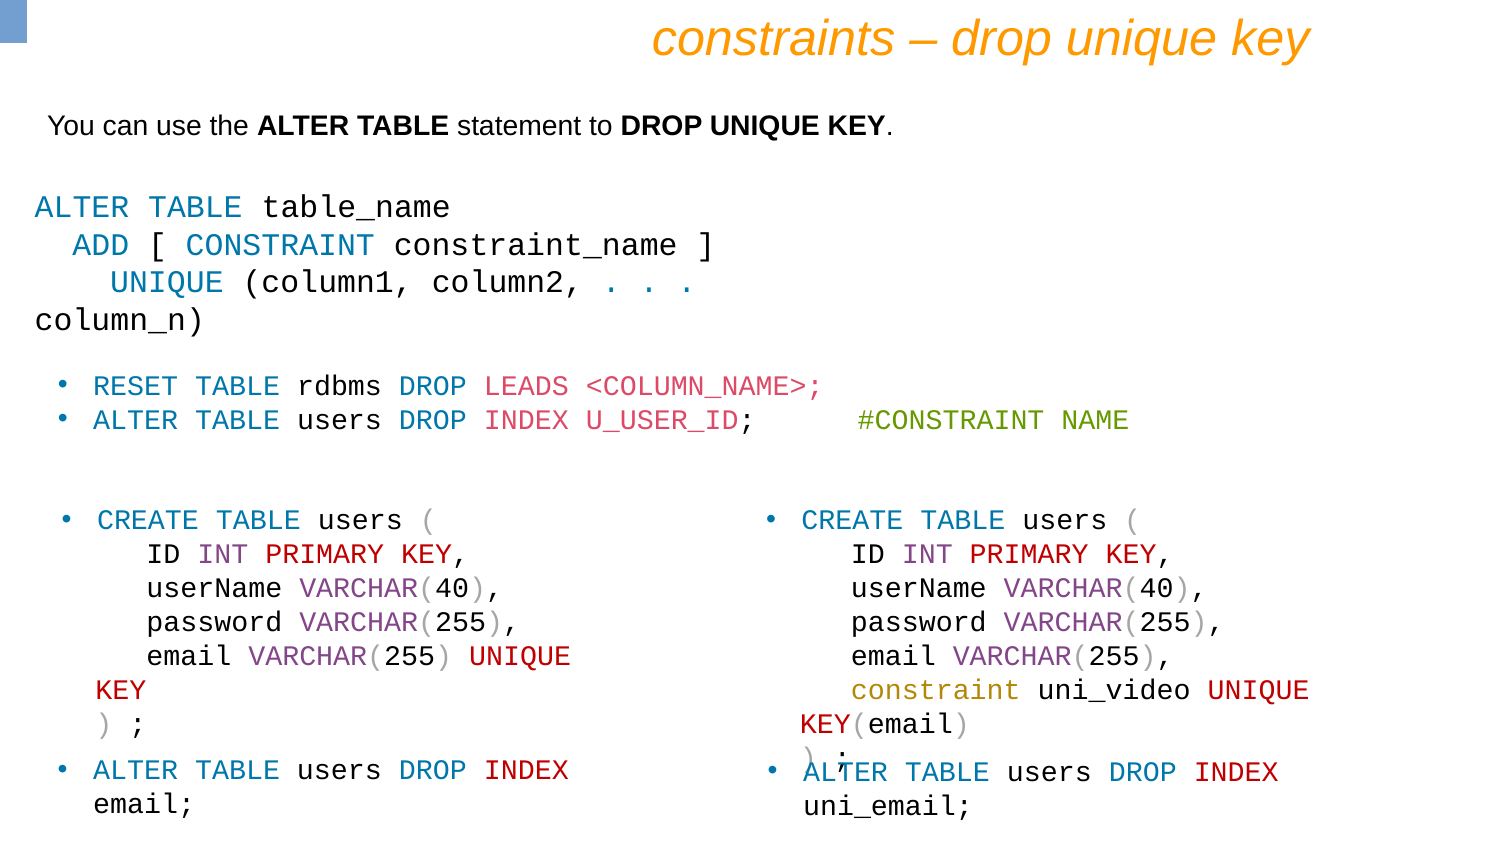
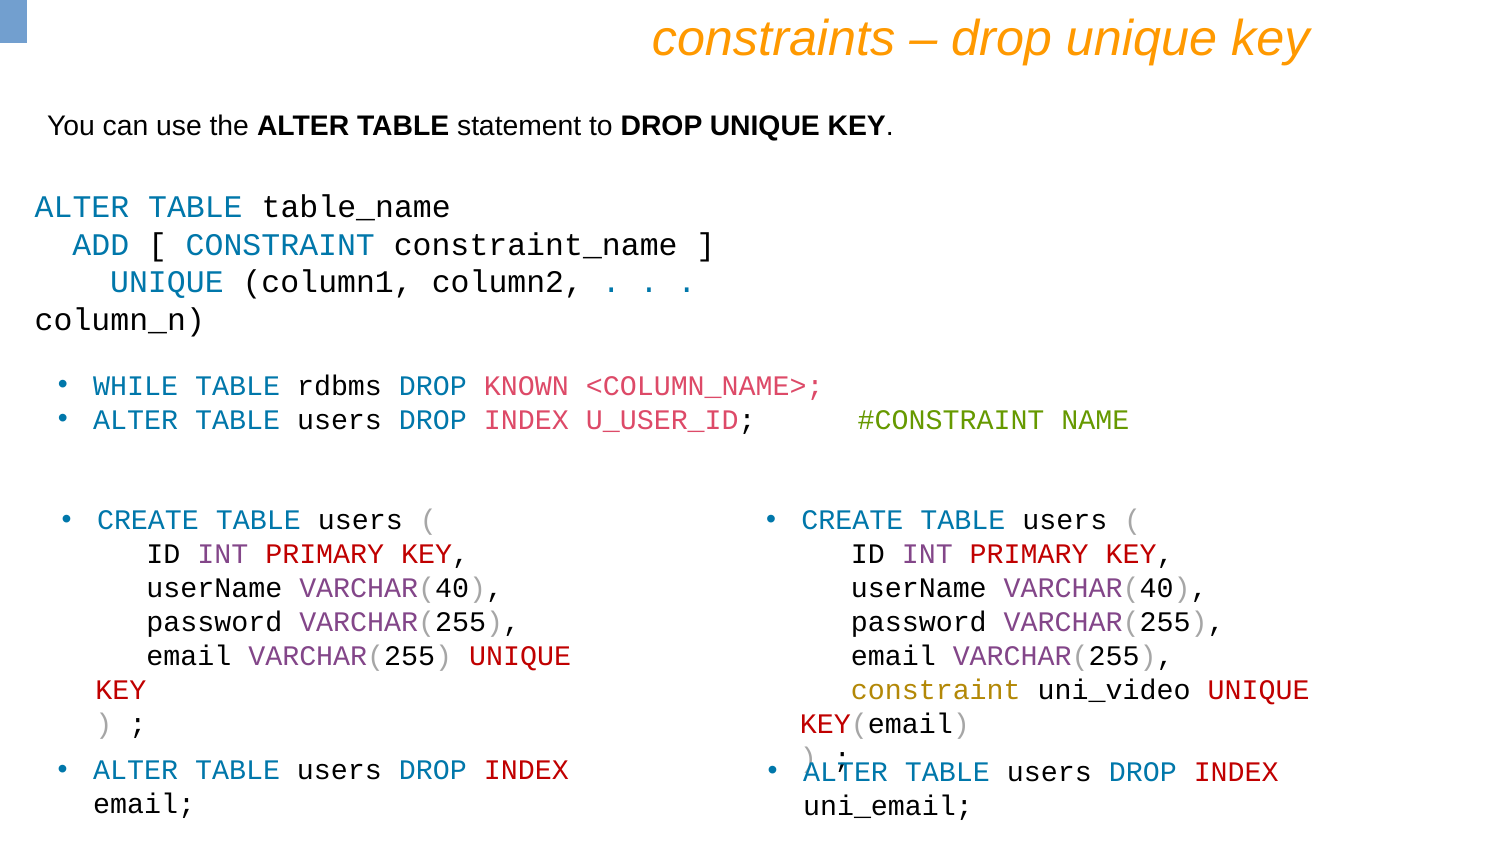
RESET: RESET -> WHILE
LEADS: LEADS -> KNOWN
